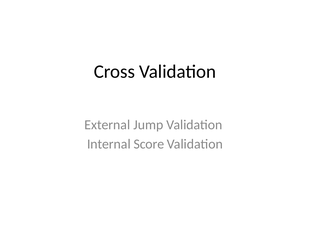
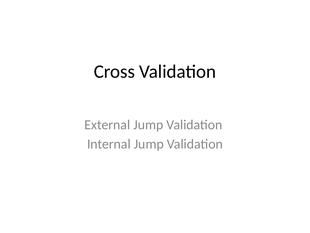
Internal Score: Score -> Jump
